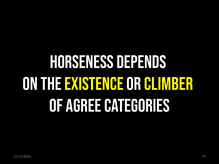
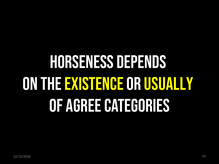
CLIMBER: CLIMBER -> USUALLY
